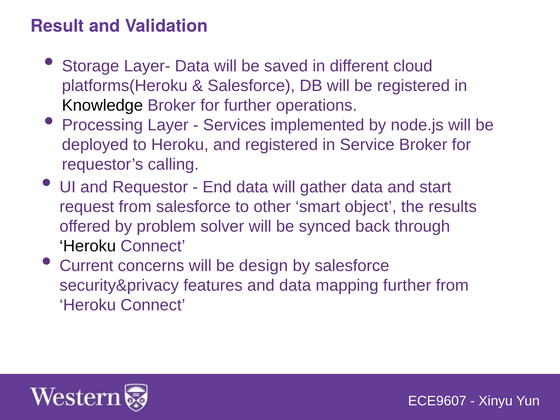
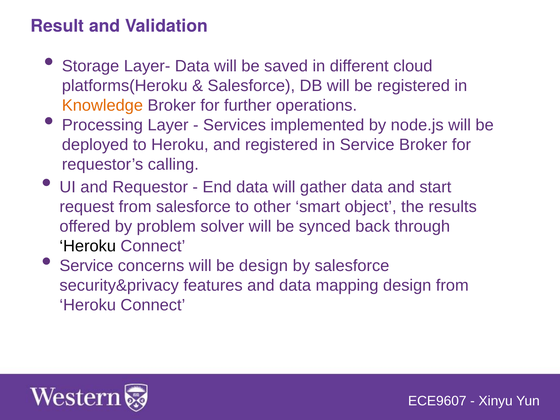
Knowledge colour: black -> orange
Current at (86, 266): Current -> Service
mapping further: further -> design
